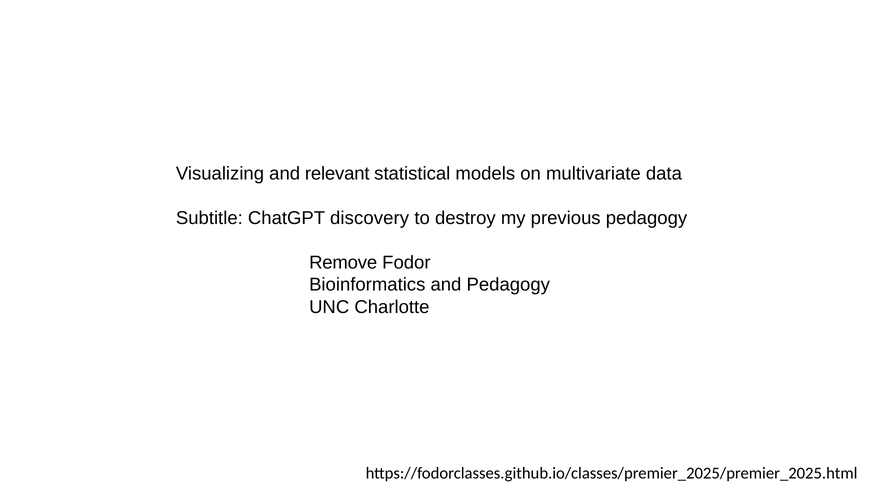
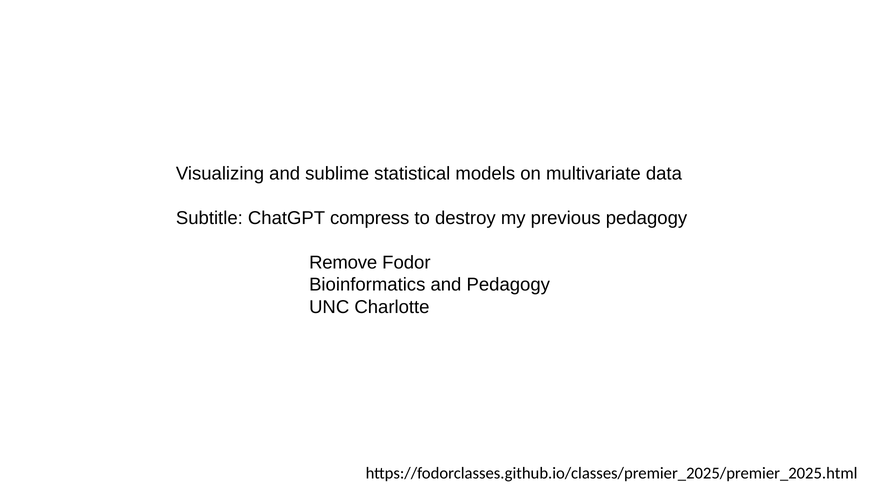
relevant: relevant -> sublime
discovery: discovery -> compress
